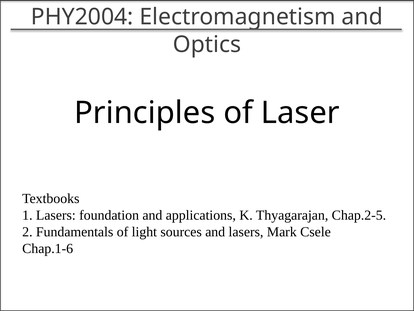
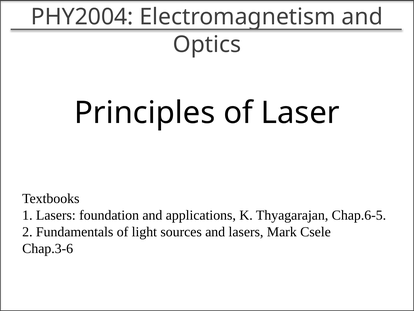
Chap.2-5: Chap.2-5 -> Chap.6-5
Chap.1-6: Chap.1-6 -> Chap.3-6
